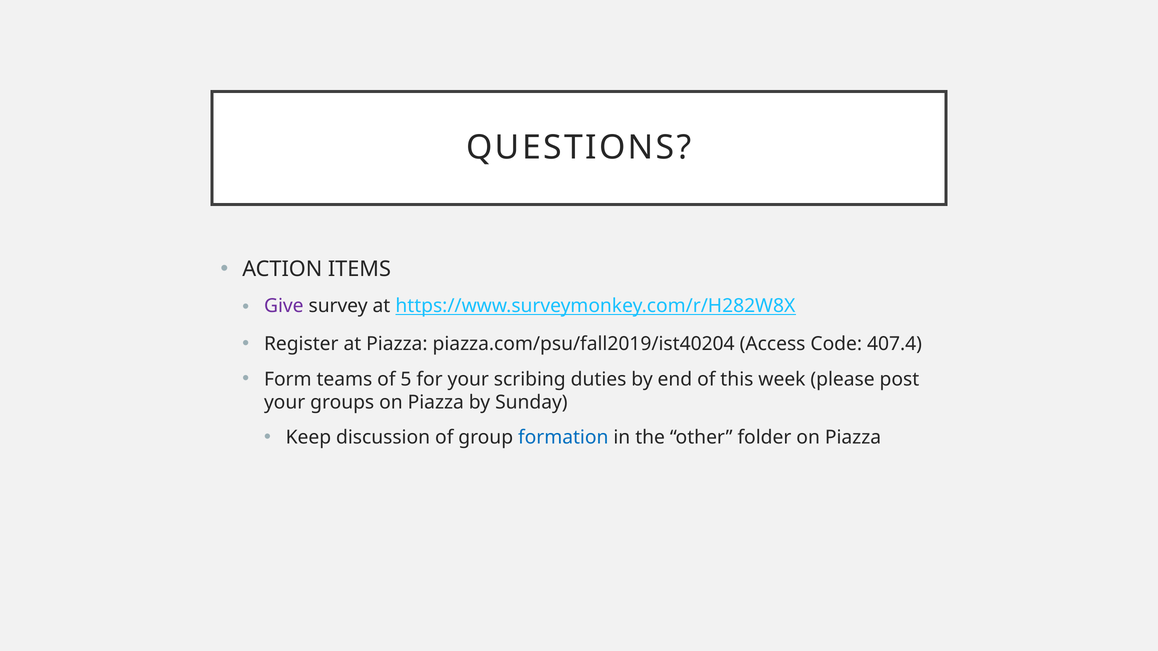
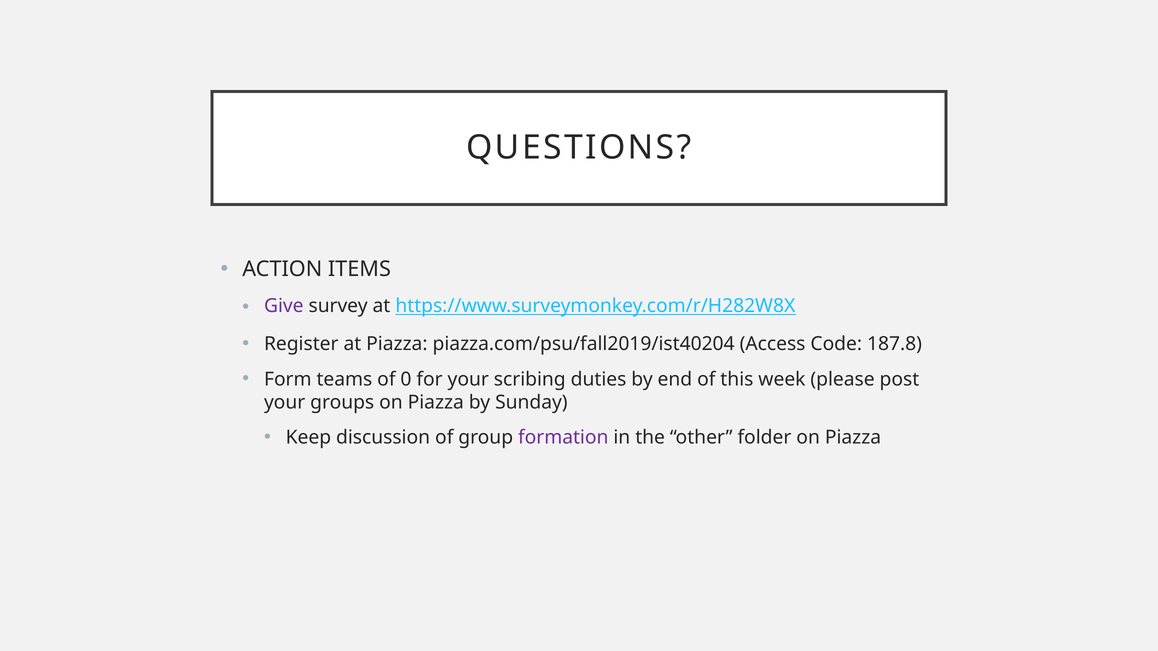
407.4: 407.4 -> 187.8
5: 5 -> 0
formation colour: blue -> purple
